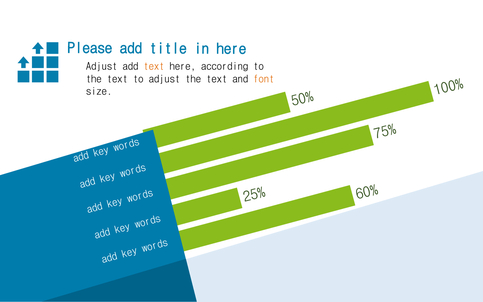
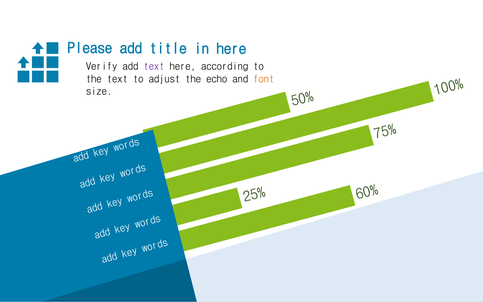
Adjust at (102, 66): Adjust -> Verify
text at (154, 66) colour: orange -> purple
adjust the text: text -> echo
